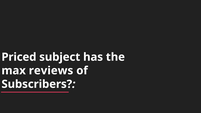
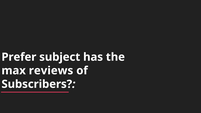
Priced: Priced -> Prefer
